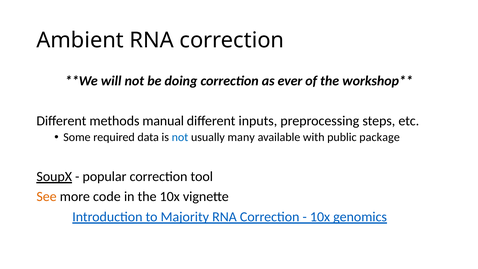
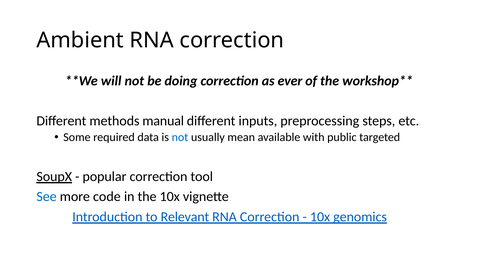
many: many -> mean
package: package -> targeted
See colour: orange -> blue
Majority: Majority -> Relevant
